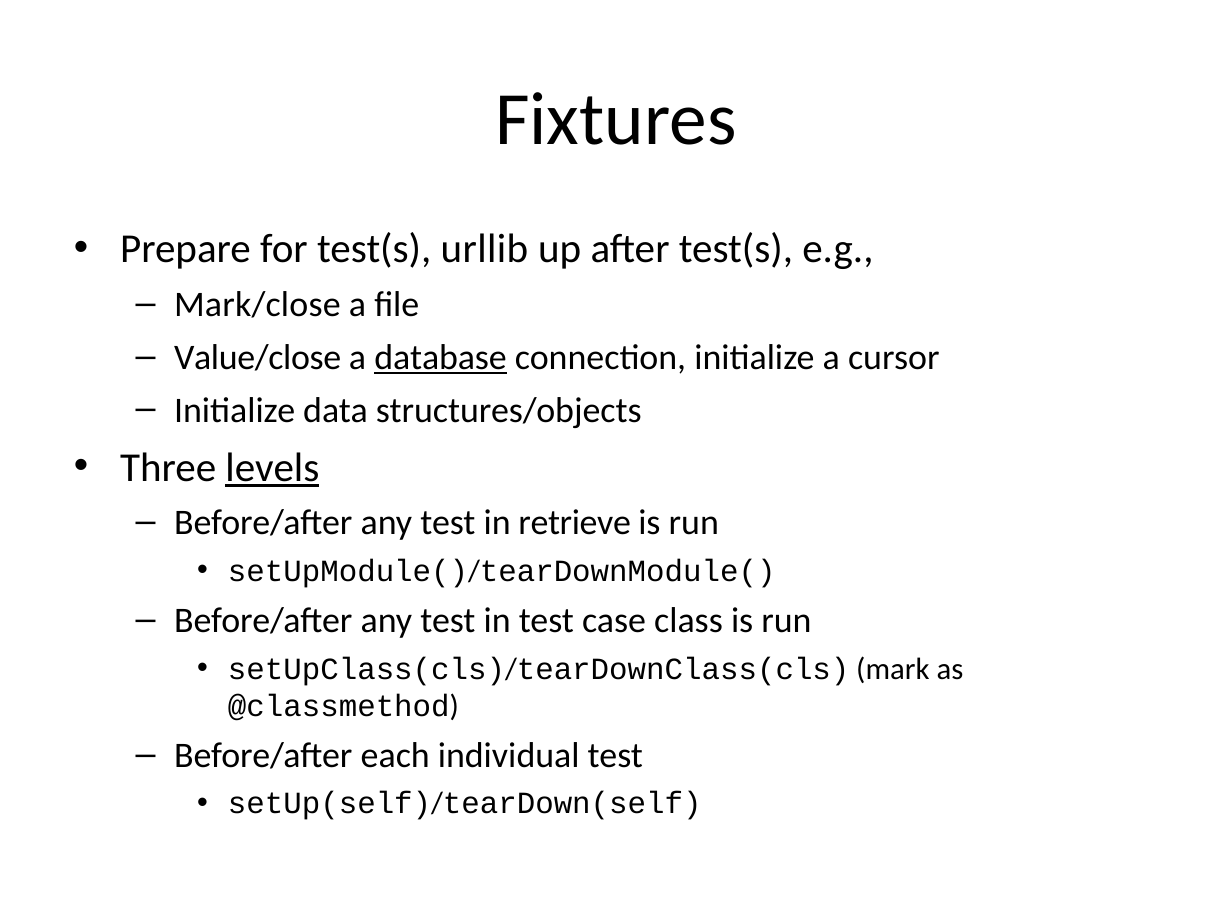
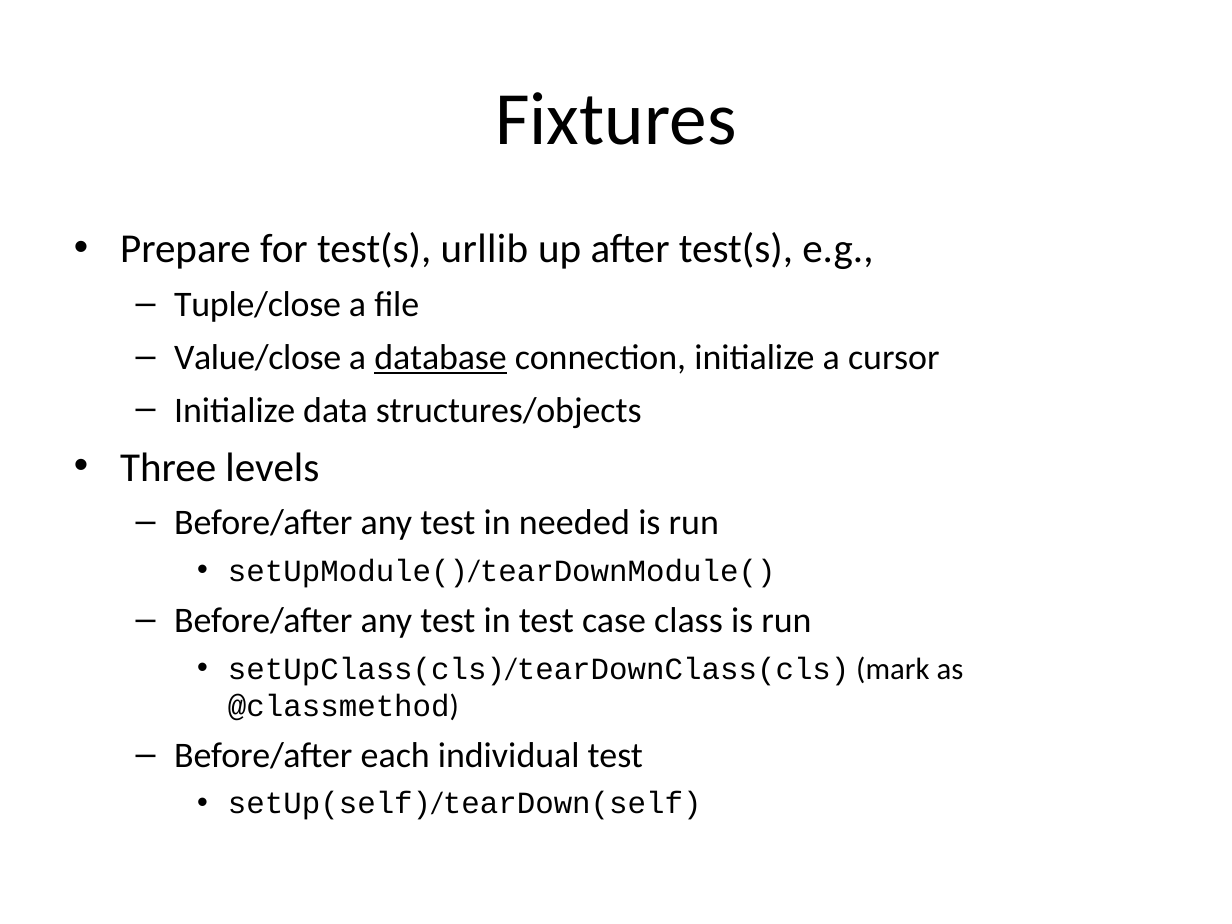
Mark/close: Mark/close -> Tuple/close
levels underline: present -> none
retrieve: retrieve -> needed
